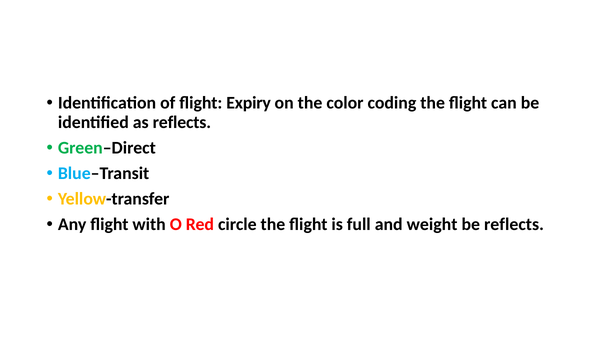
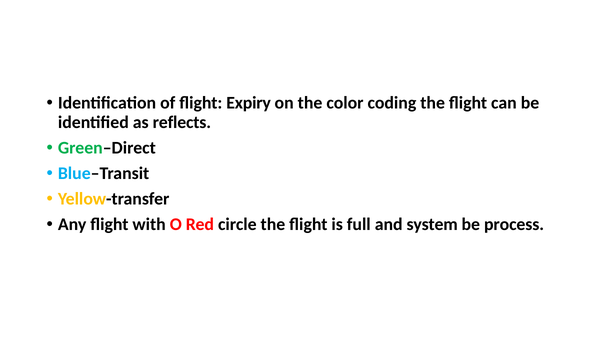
weight: weight -> system
be reflects: reflects -> process
